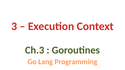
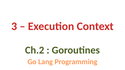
Ch.3: Ch.3 -> Ch.2
